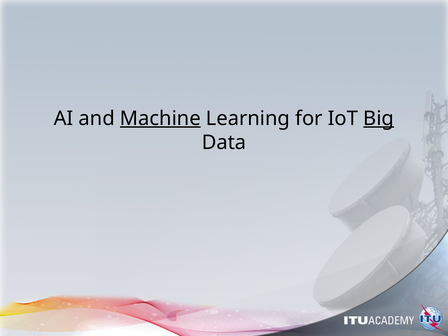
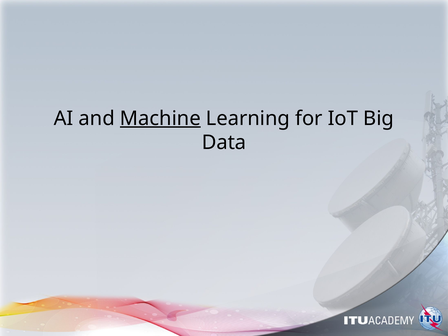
Big underline: present -> none
